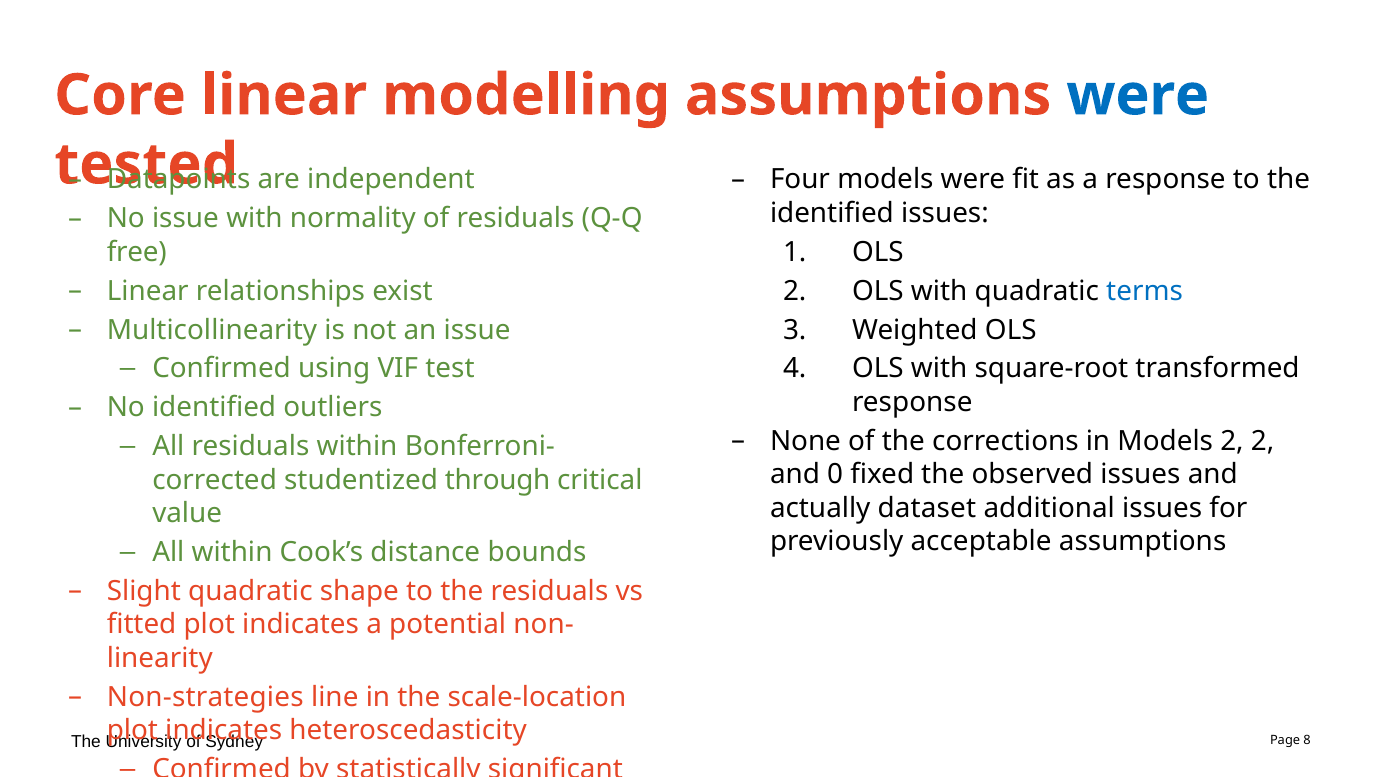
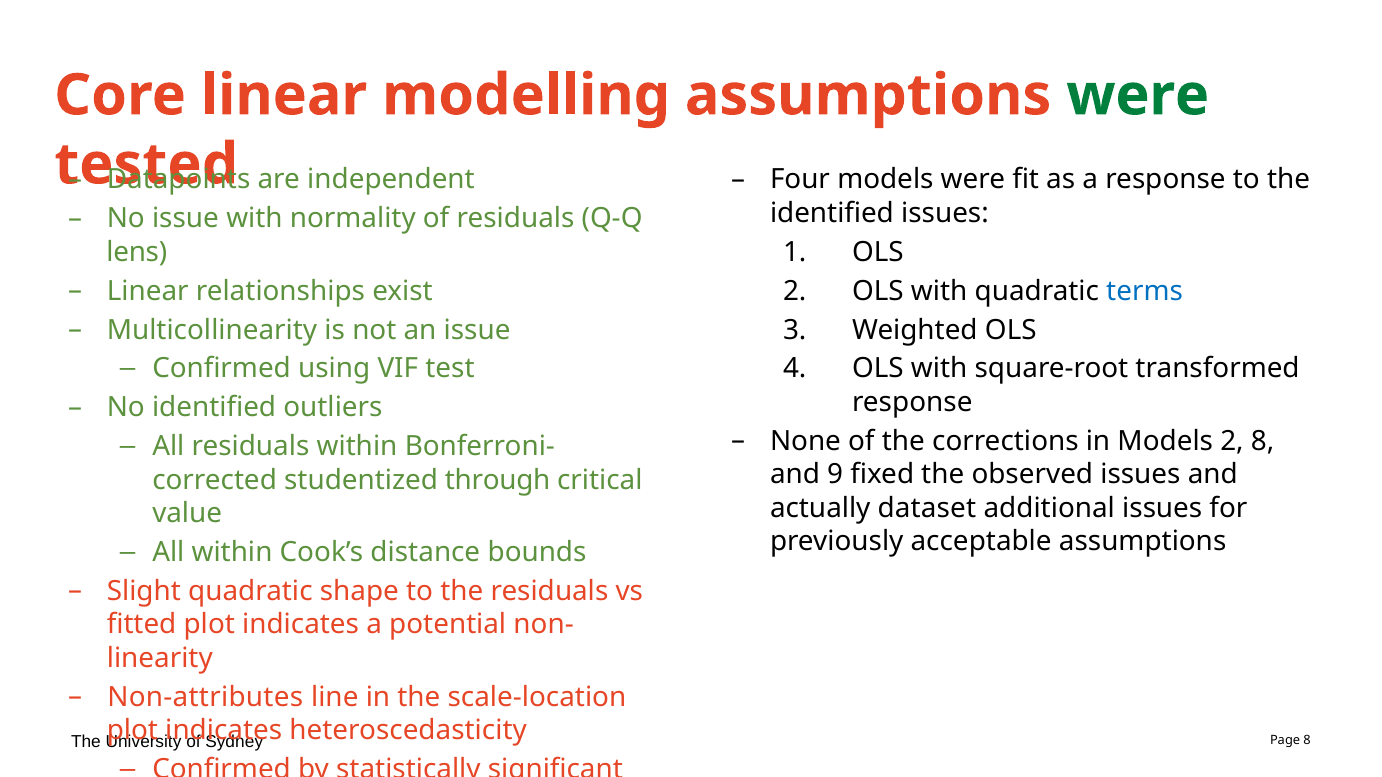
were at (1138, 95) colour: blue -> green
free: free -> lens
2 2: 2 -> 8
0: 0 -> 9
Non-strategies: Non-strategies -> Non-attributes
